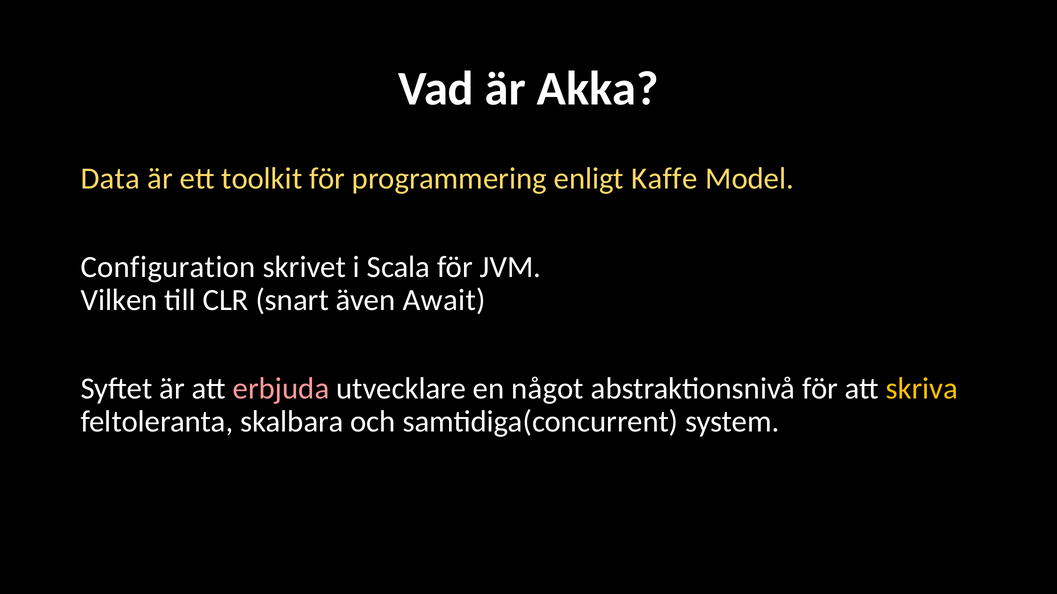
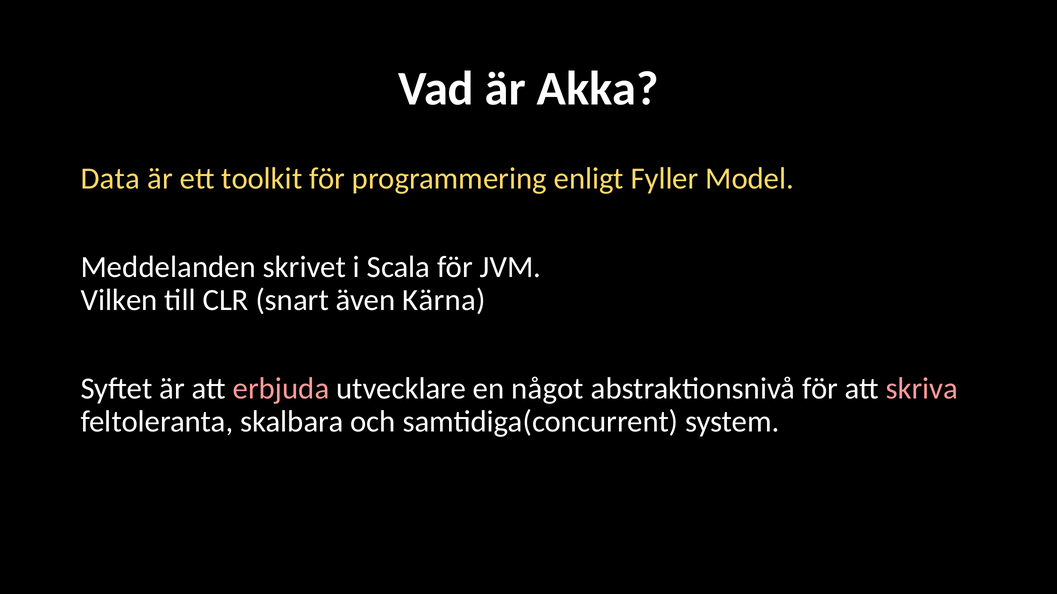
Kaffe: Kaffe -> Fyller
Configuration: Configuration -> Meddelanden
Await: Await -> Kärna
skriva colour: yellow -> pink
